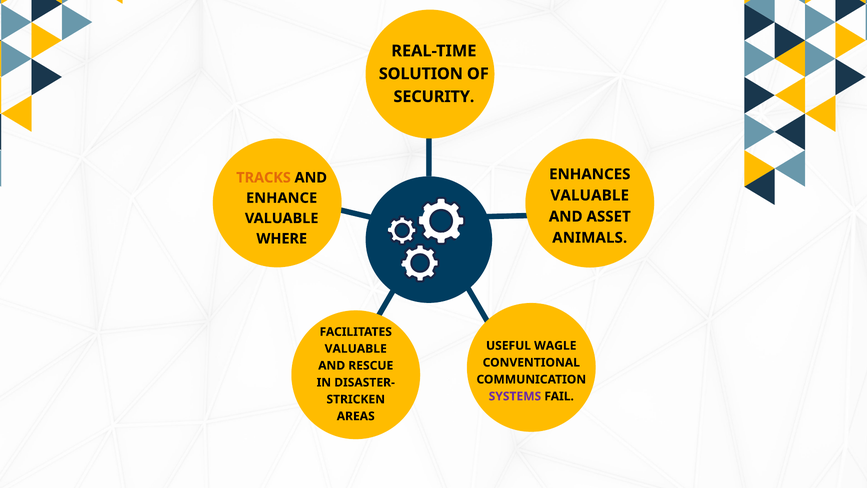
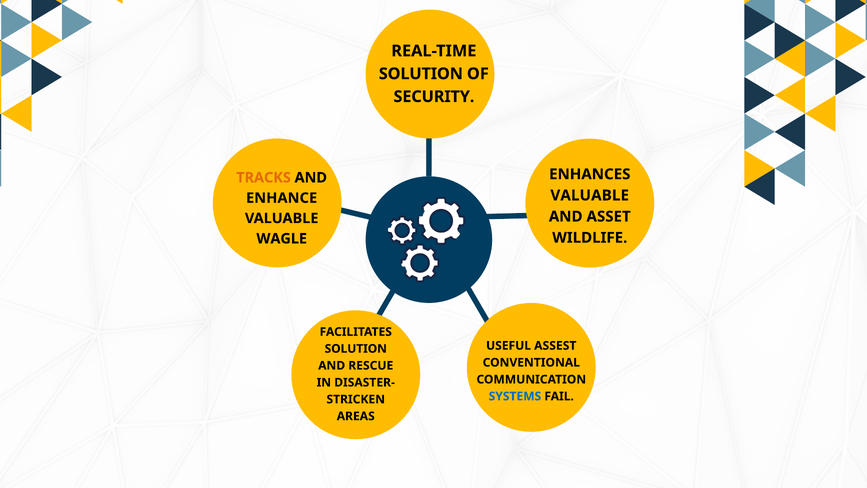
ANIMALS: ANIMALS -> WILDLIFE
WHERE: WHERE -> WAGLE
WAGLE: WAGLE -> ASSEST
VALUABLE at (356, 349): VALUABLE -> SOLUTION
SYSTEMS colour: purple -> blue
